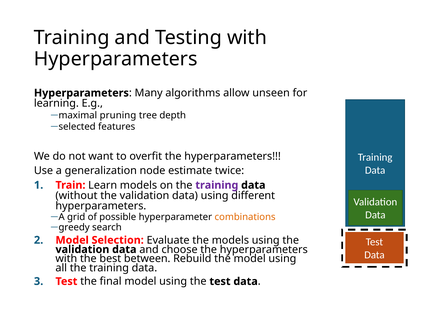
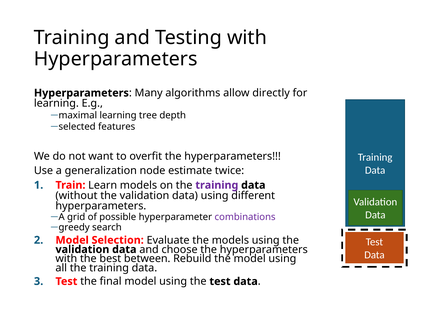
unseen: unseen -> directly
maximal pruning: pruning -> learning
combinations colour: orange -> purple
